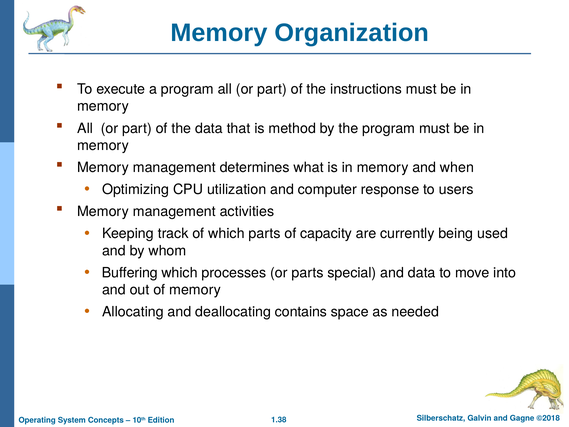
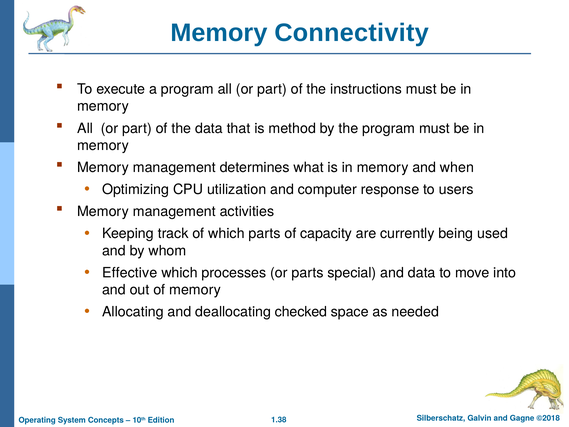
Organization: Organization -> Connectivity
Buffering: Buffering -> Effective
contains: contains -> checked
